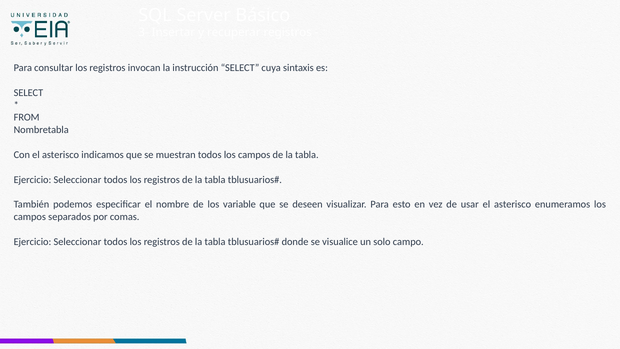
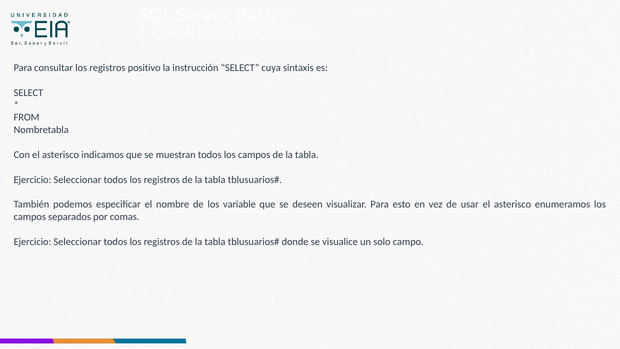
invocan: invocan -> positivo
